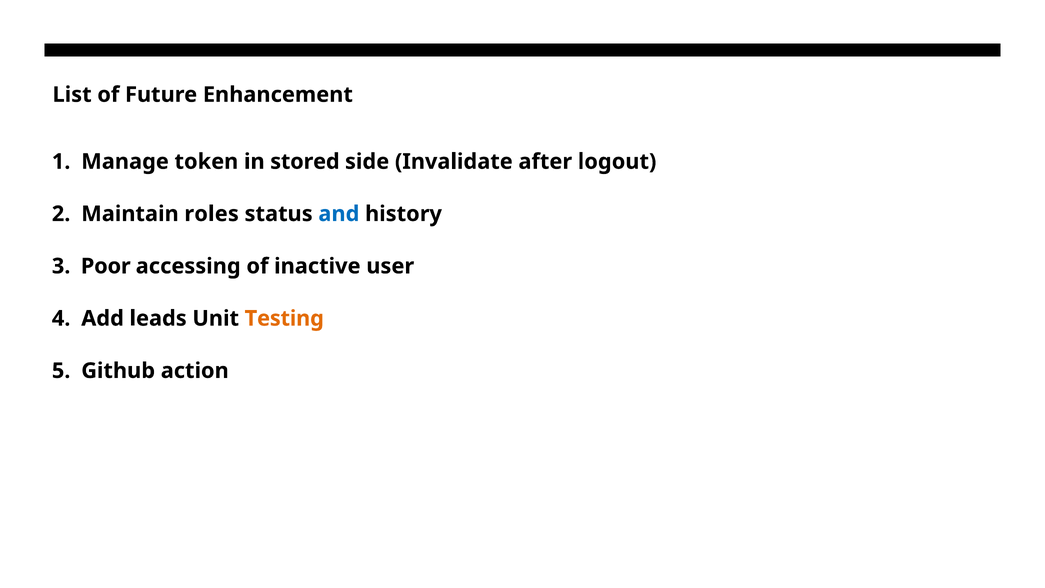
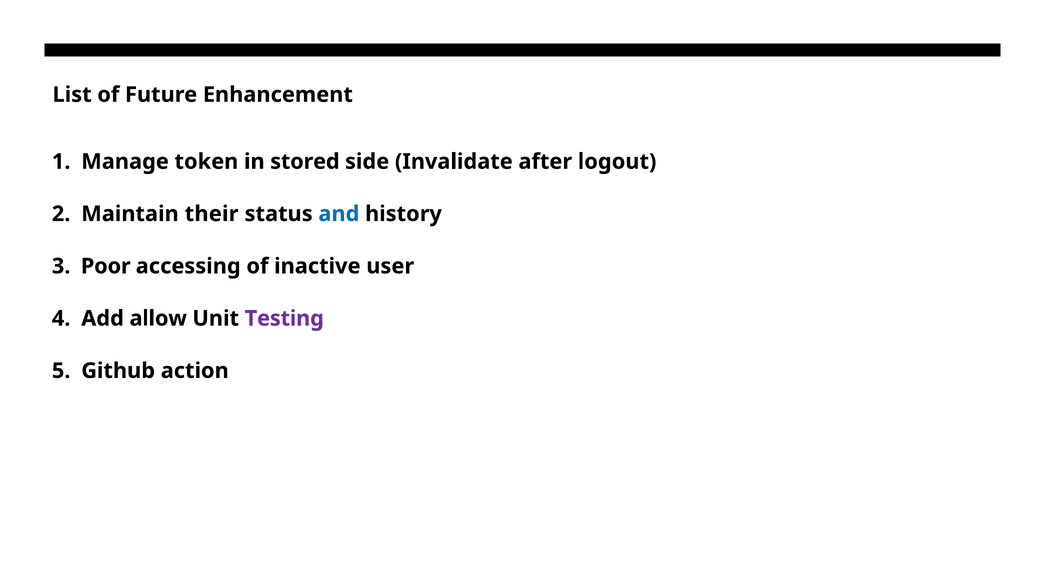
roles: roles -> their
leads: leads -> allow
Testing colour: orange -> purple
